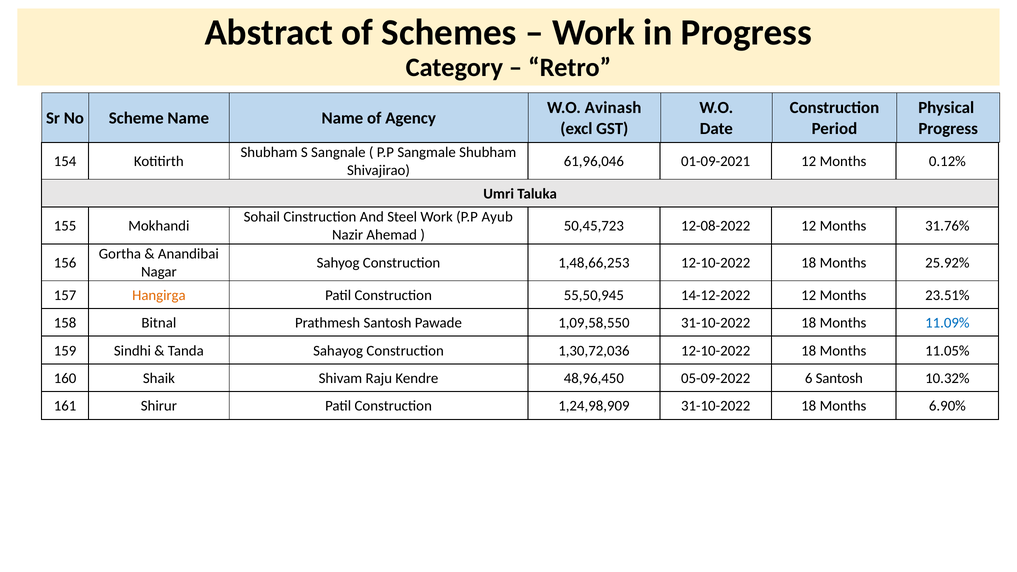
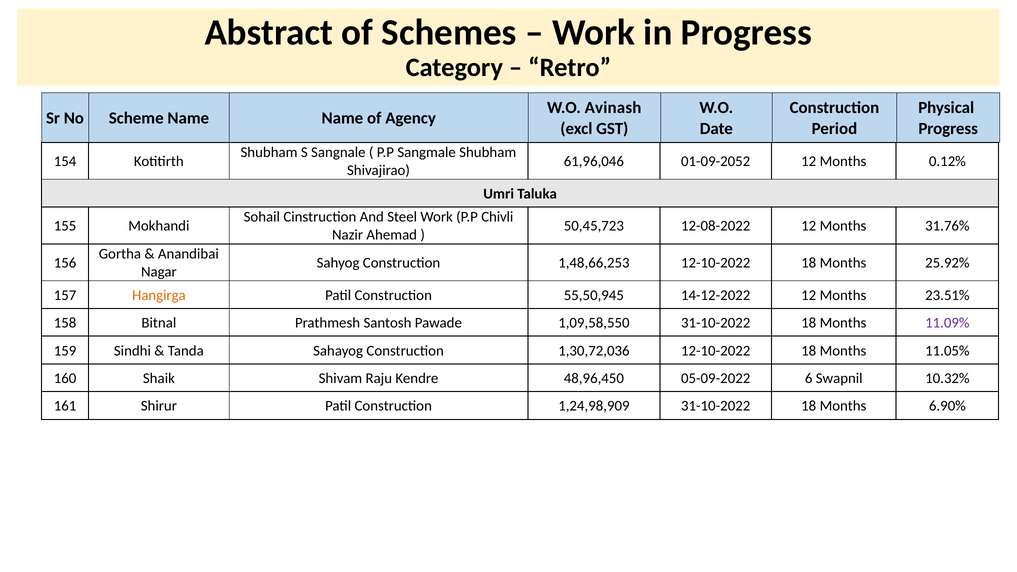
01-09-2021: 01-09-2021 -> 01-09-2052
Ayub: Ayub -> Chivli
11.09% colour: blue -> purple
6 Santosh: Santosh -> Swapnil
